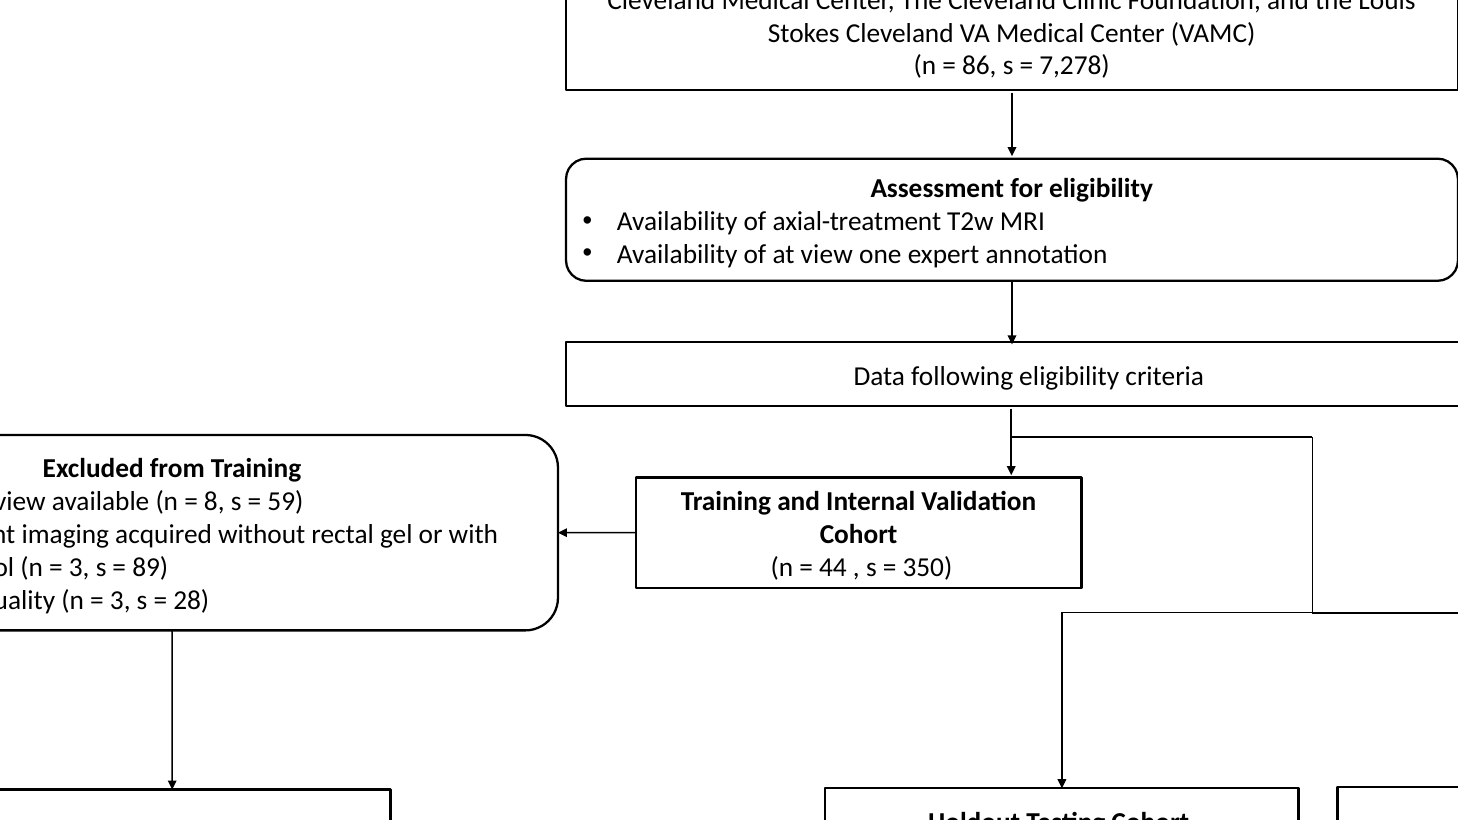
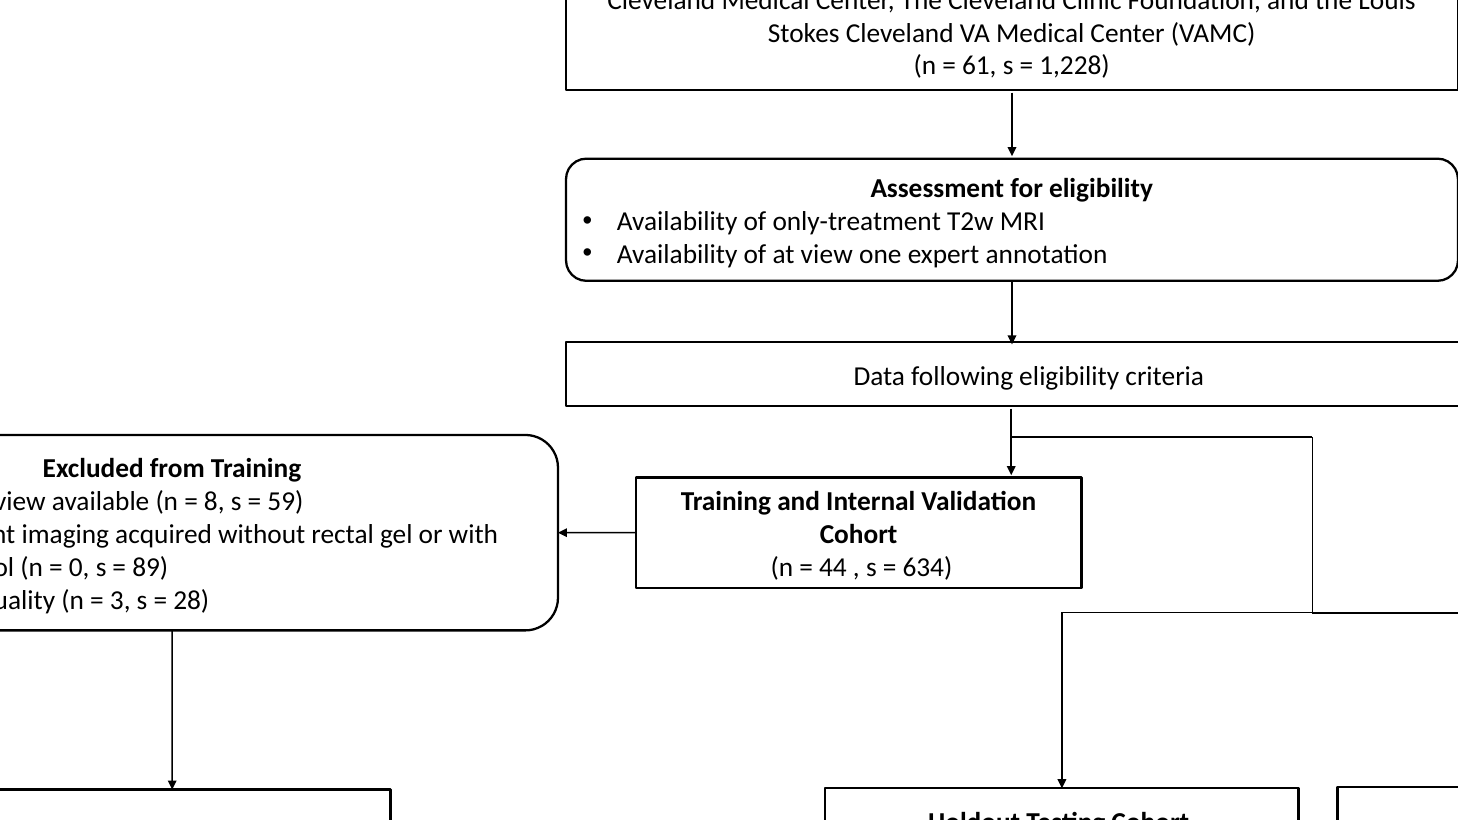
86: 86 -> 61
7,278: 7,278 -> 1,228
axial-treatment: axial-treatment -> only-treatment
3 at (79, 567): 3 -> 0
350: 350 -> 634
